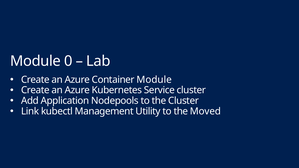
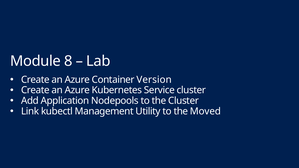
0: 0 -> 8
Container Module: Module -> Version
